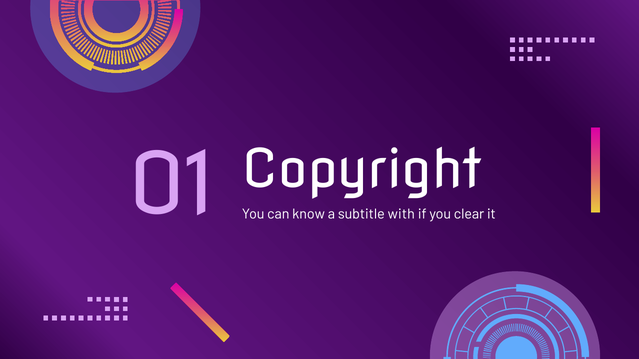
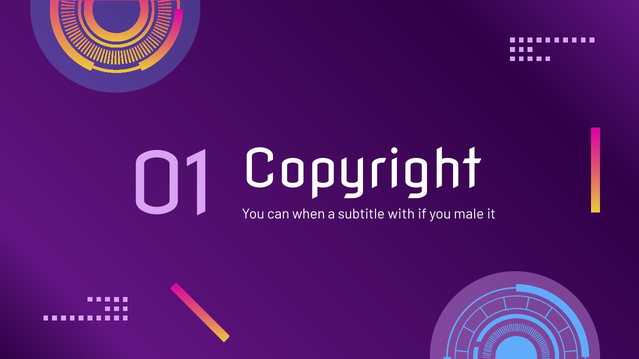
know: know -> when
clear: clear -> male
